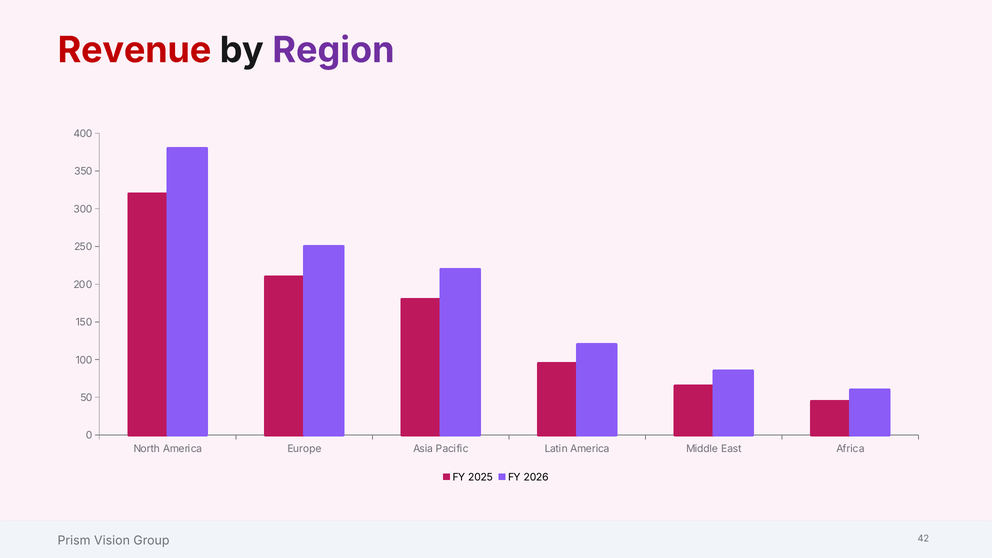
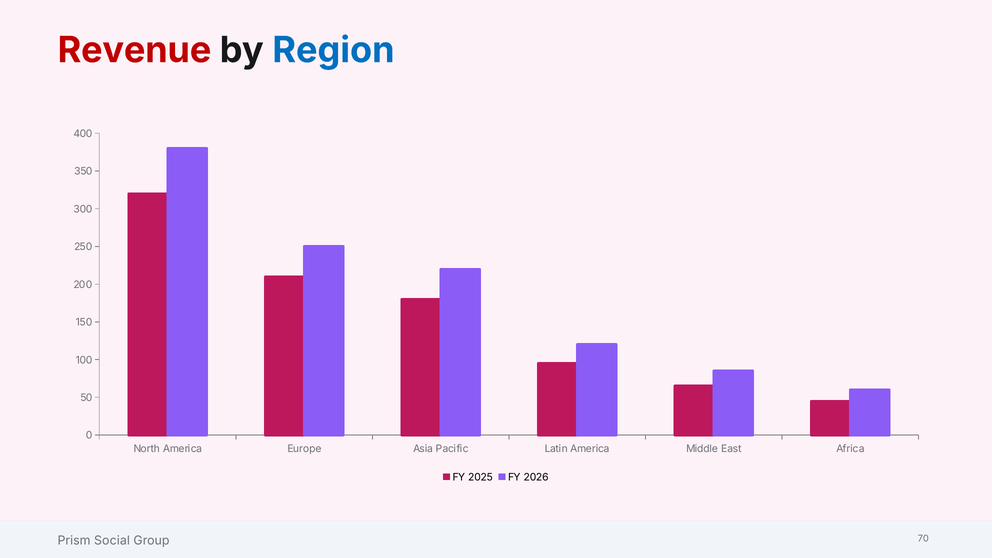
Region colour: purple -> blue
Vision: Vision -> Social
42: 42 -> 70
